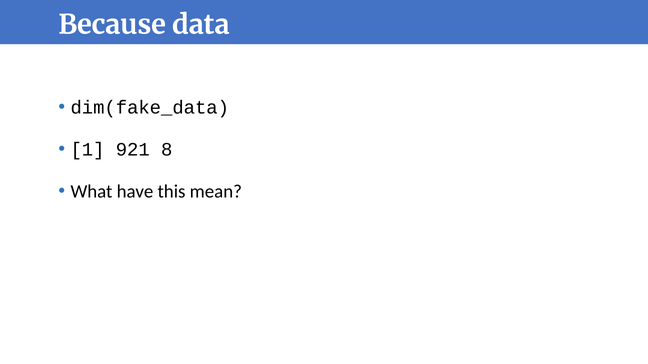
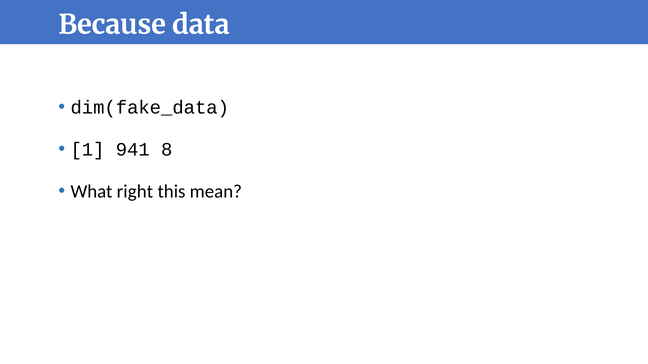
921: 921 -> 941
have: have -> right
